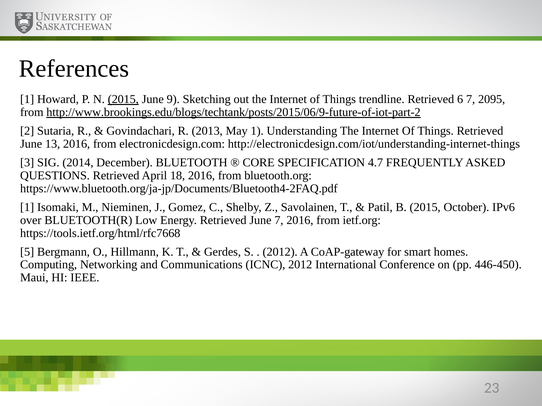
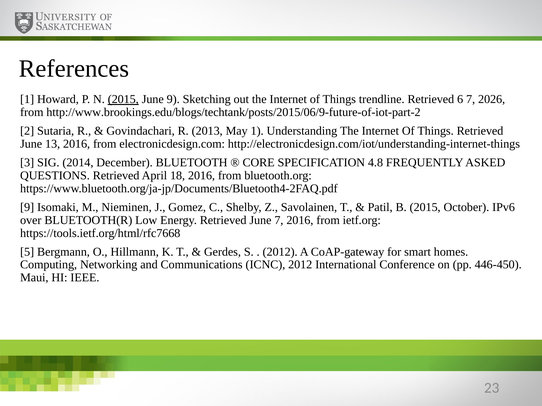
2095: 2095 -> 2026
http://www.brookings.edu/blogs/techtank/posts/2015/06/9-future-of-iot-part-2 underline: present -> none
4.7: 4.7 -> 4.8
1 at (27, 207): 1 -> 9
